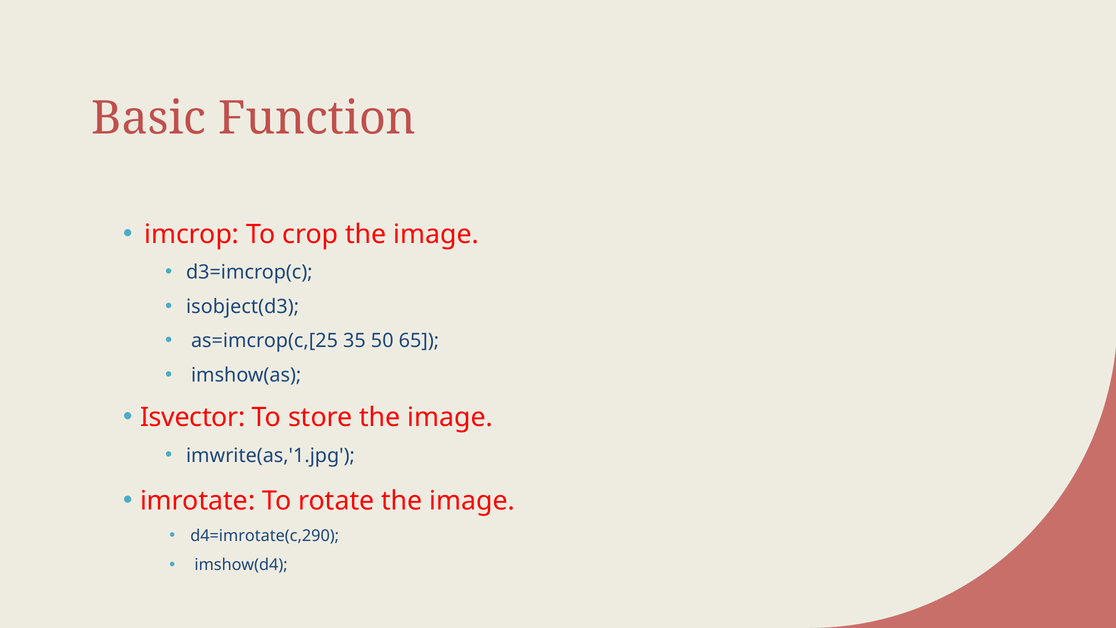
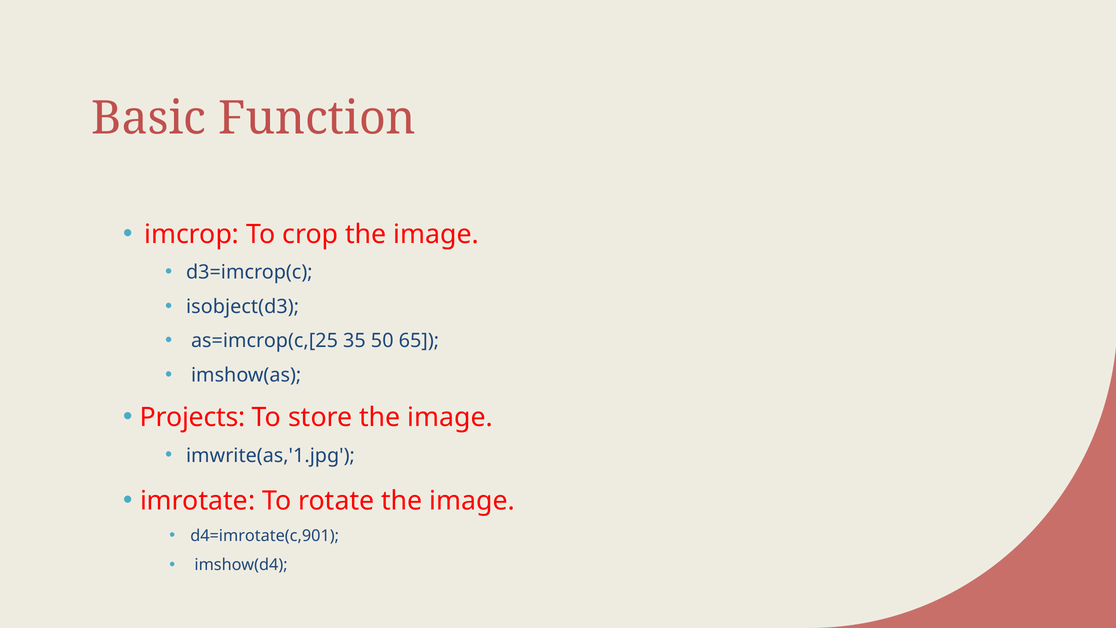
Isvector: Isvector -> Projects
d4=imrotate(c,290: d4=imrotate(c,290 -> d4=imrotate(c,901
